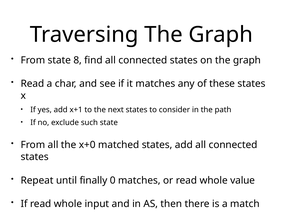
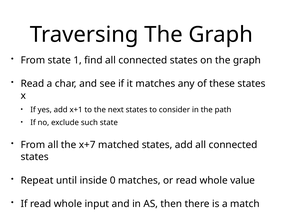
8: 8 -> 1
x+0: x+0 -> x+7
finally: finally -> inside
